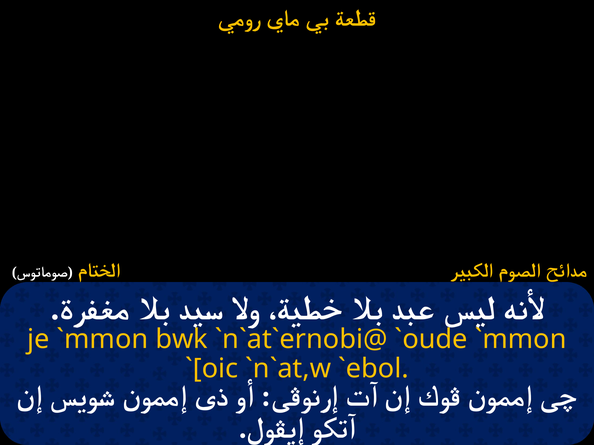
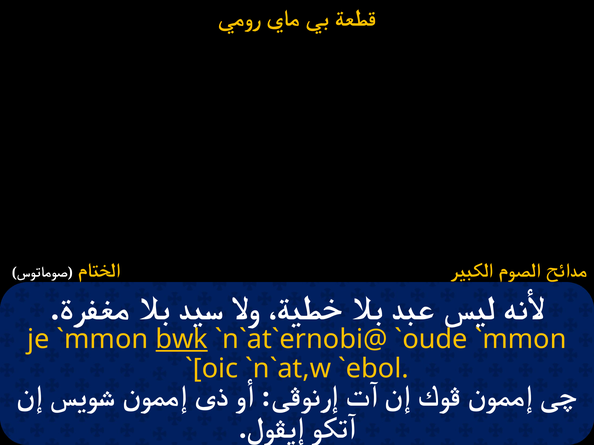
bwk underline: none -> present
